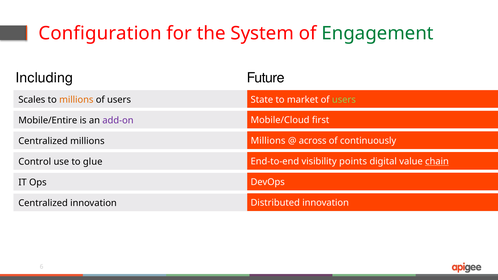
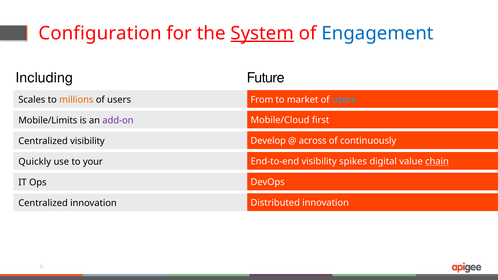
System underline: none -> present
Engagement colour: green -> blue
State: State -> From
users at (344, 100) colour: light green -> light blue
Mobile/Entire: Mobile/Entire -> Mobile/Limits
Millions at (268, 141): Millions -> Develop
Centralized millions: millions -> visibility
points: points -> spikes
Control: Control -> Quickly
glue: glue -> your
